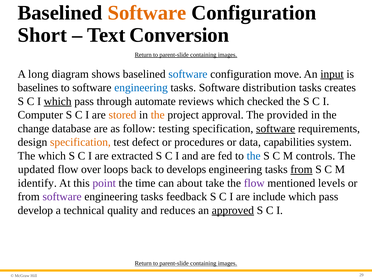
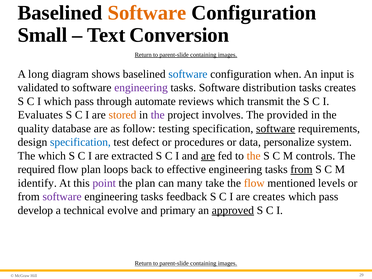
Short: Short -> Small
move: move -> when
input underline: present -> none
baselines: baselines -> validated
engineering at (141, 88) colour: blue -> purple
which at (58, 101) underline: present -> none
checked: checked -> transmit
Computer: Computer -> Evaluates
the at (158, 115) colour: orange -> purple
approval: approval -> involves
change: change -> quality
specification at (80, 142) colour: orange -> blue
capabilities: capabilities -> personalize
are at (208, 156) underline: none -> present
the at (254, 156) colour: blue -> orange
updated: updated -> required
flow over: over -> plan
develops: develops -> effective
the time: time -> plan
about: about -> many
flow at (254, 183) colour: purple -> orange
are include: include -> creates
quality: quality -> evolve
reduces: reduces -> primary
